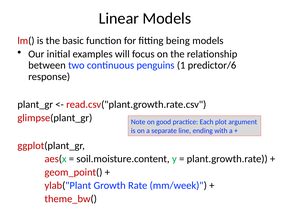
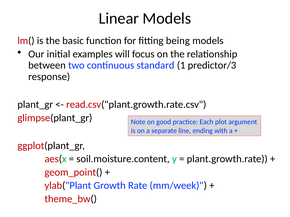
penguins: penguins -> standard
predictor/6: predictor/6 -> predictor/3
